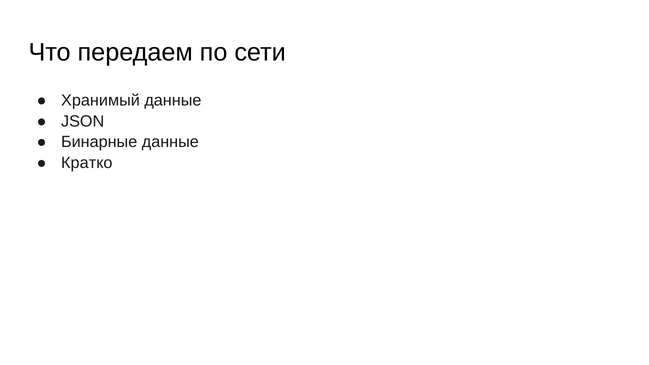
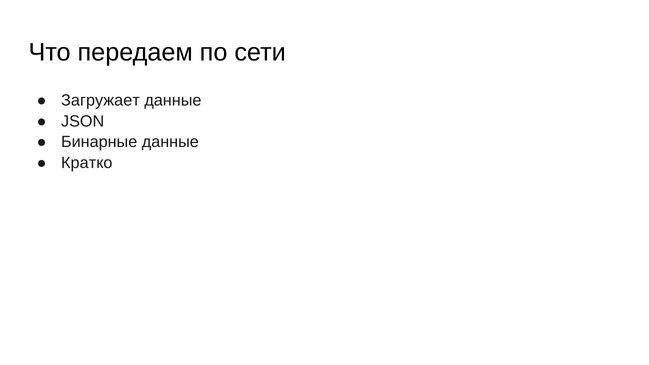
Хранимый: Хранимый -> Загружает
